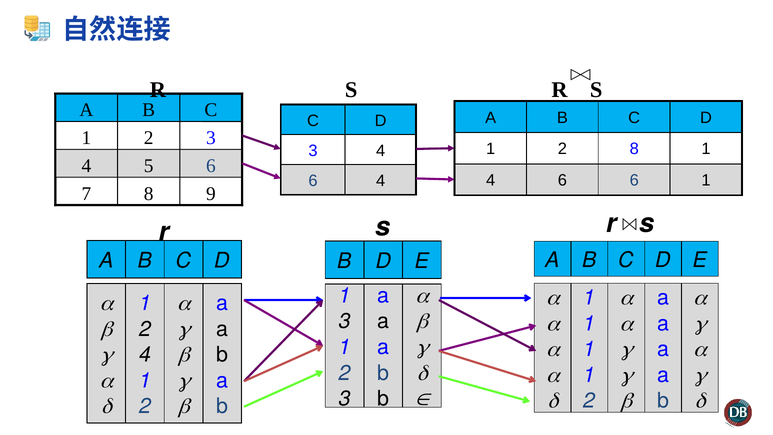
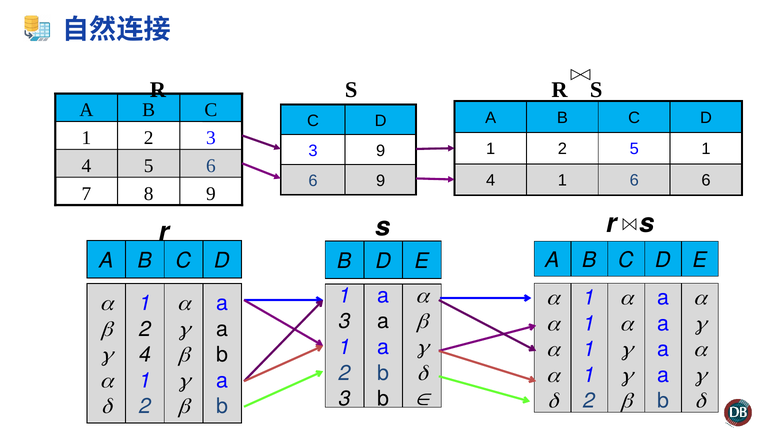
2 8: 8 -> 5
3 4: 4 -> 9
6 at (562, 180): 6 -> 1
6 1: 1 -> 6
6 4: 4 -> 9
